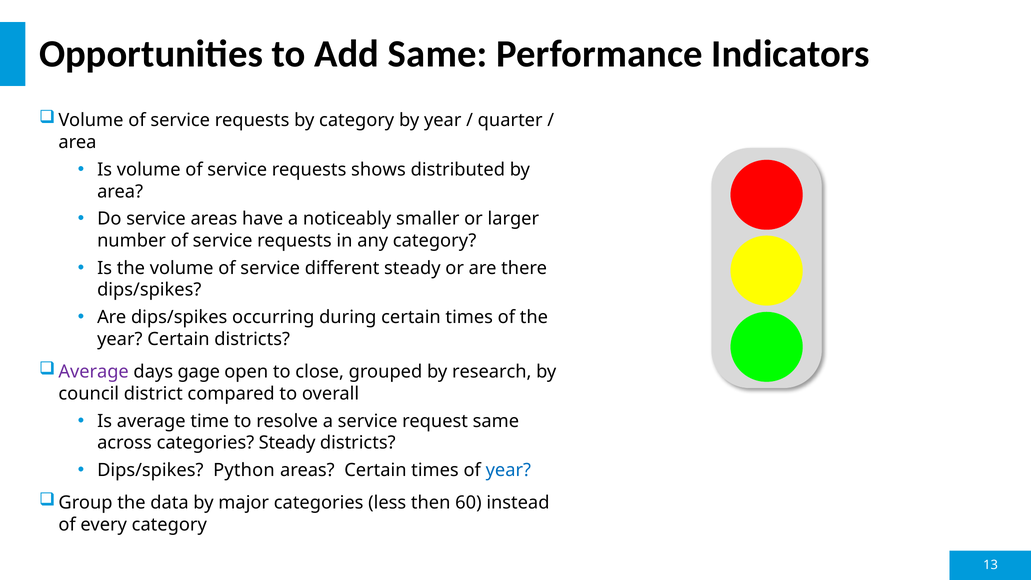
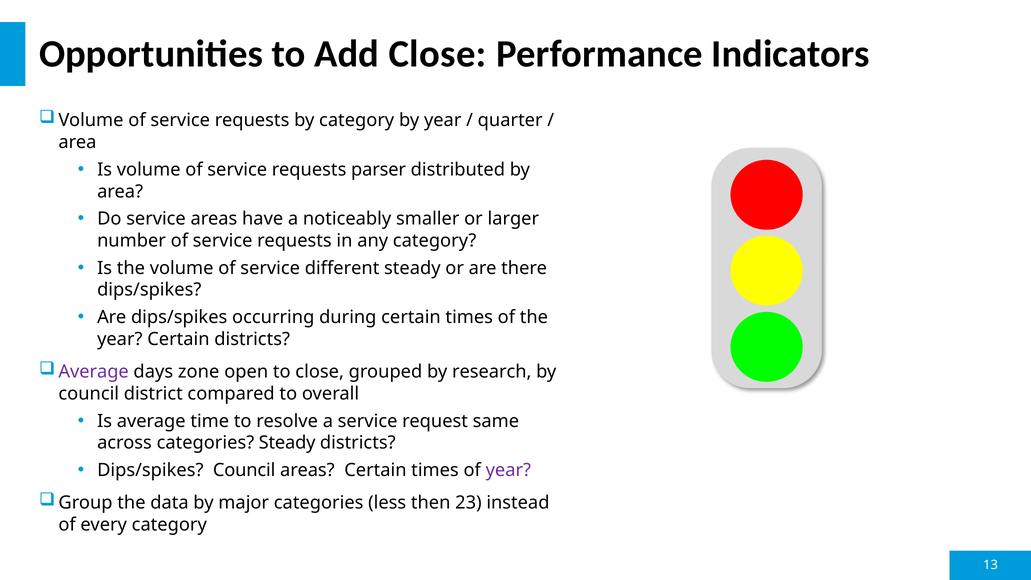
Add Same: Same -> Close
shows: shows -> parser
gage: gage -> zone
Dips/spikes Python: Python -> Council
year at (508, 470) colour: blue -> purple
60: 60 -> 23
